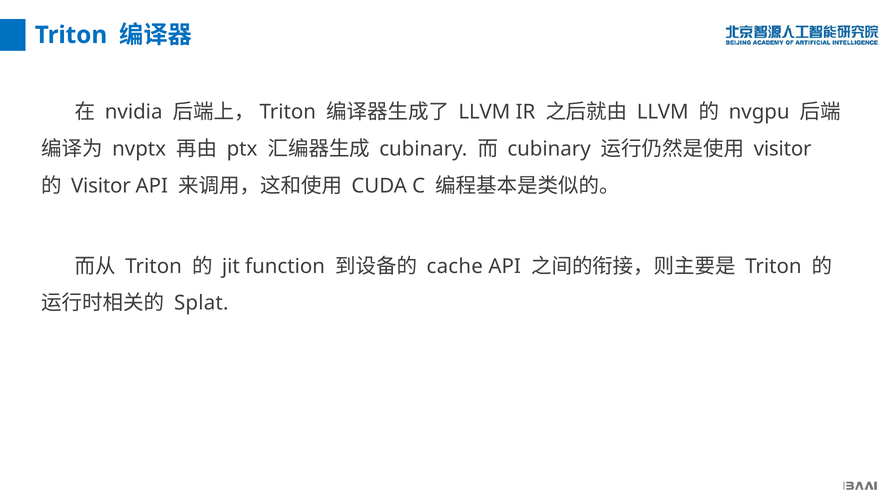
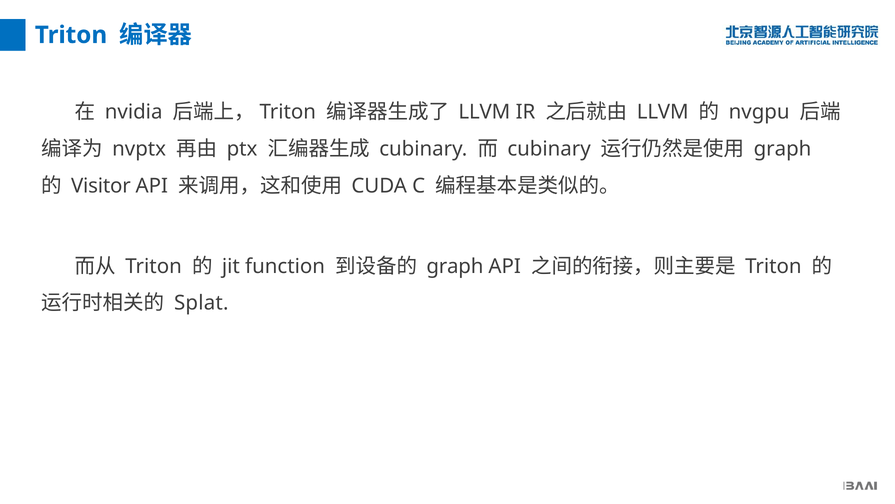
visitor at (783, 149): visitor -> graph
cache at (455, 266): cache -> graph
